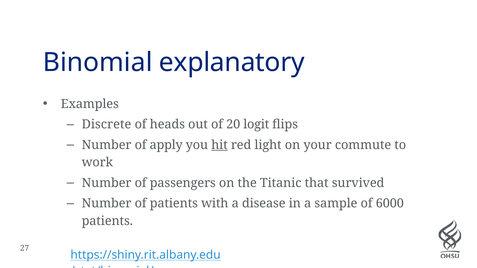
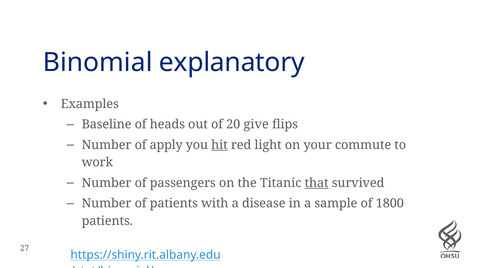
Discrete: Discrete -> Baseline
logit: logit -> give
that underline: none -> present
6000: 6000 -> 1800
